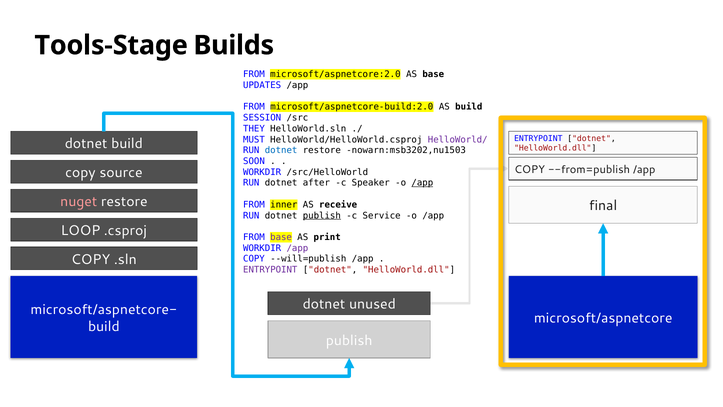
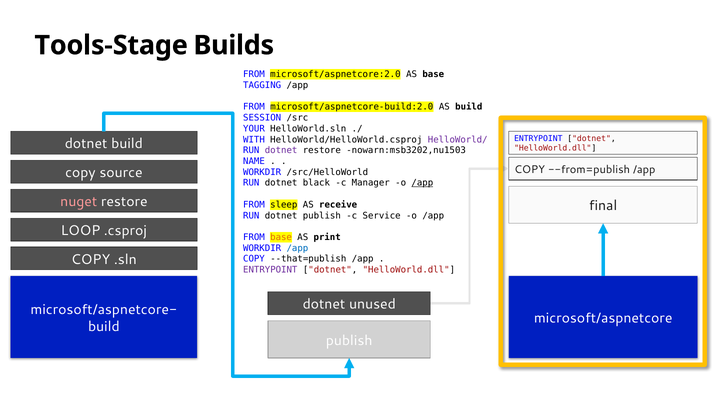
UPDATES: UPDATES -> TAGGING
THEY: THEY -> YOUR
MUST: MUST -> WITH
dotnet at (281, 150) colour: blue -> purple
SOON: SOON -> NAME
after: after -> black
Speaker: Speaker -> Manager
inner: inner -> sleep
publish at (322, 215) underline: present -> none
base at (281, 237) colour: purple -> orange
/app at (297, 248) colour: purple -> blue
--will=publish: --will=publish -> --that=publish
